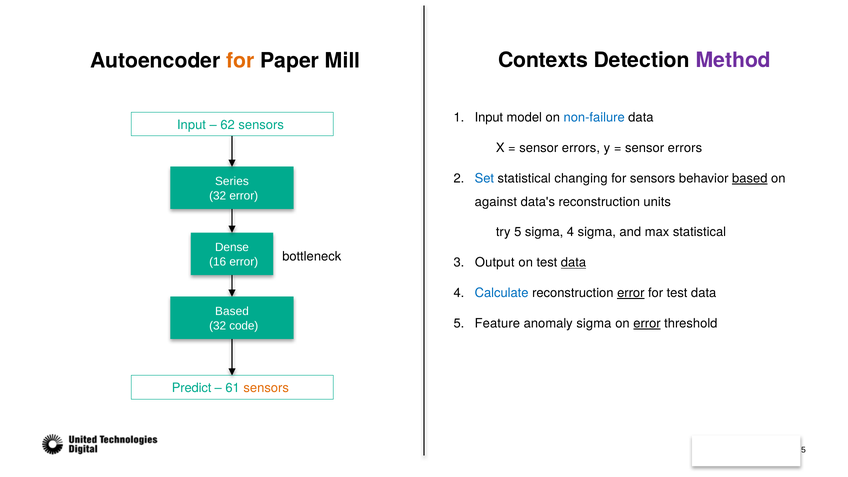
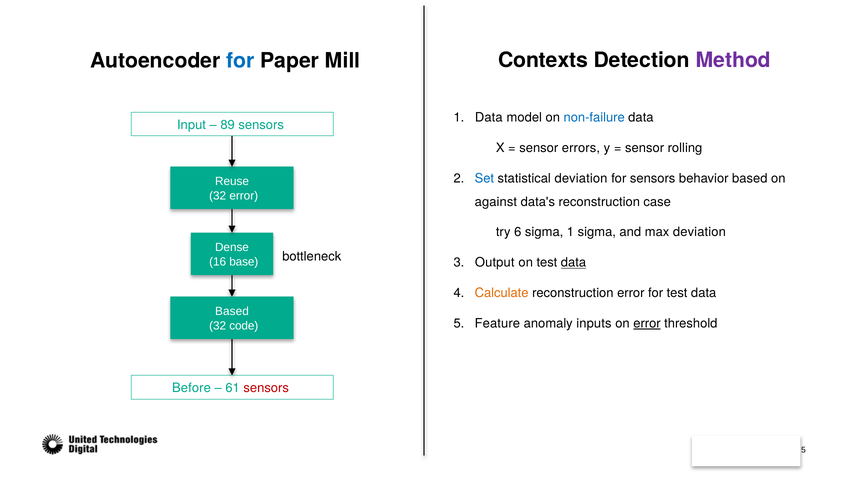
for at (240, 61) colour: orange -> blue
Input at (489, 118): Input -> Data
62: 62 -> 89
errors at (685, 148): errors -> rolling
statistical changing: changing -> deviation
based at (750, 178) underline: present -> none
Series: Series -> Reuse
units: units -> case
try 5: 5 -> 6
sigma 4: 4 -> 1
max statistical: statistical -> deviation
16 error: error -> base
Calculate colour: blue -> orange
error at (631, 293) underline: present -> none
anomaly sigma: sigma -> inputs
Predict: Predict -> Before
sensors at (266, 388) colour: orange -> red
